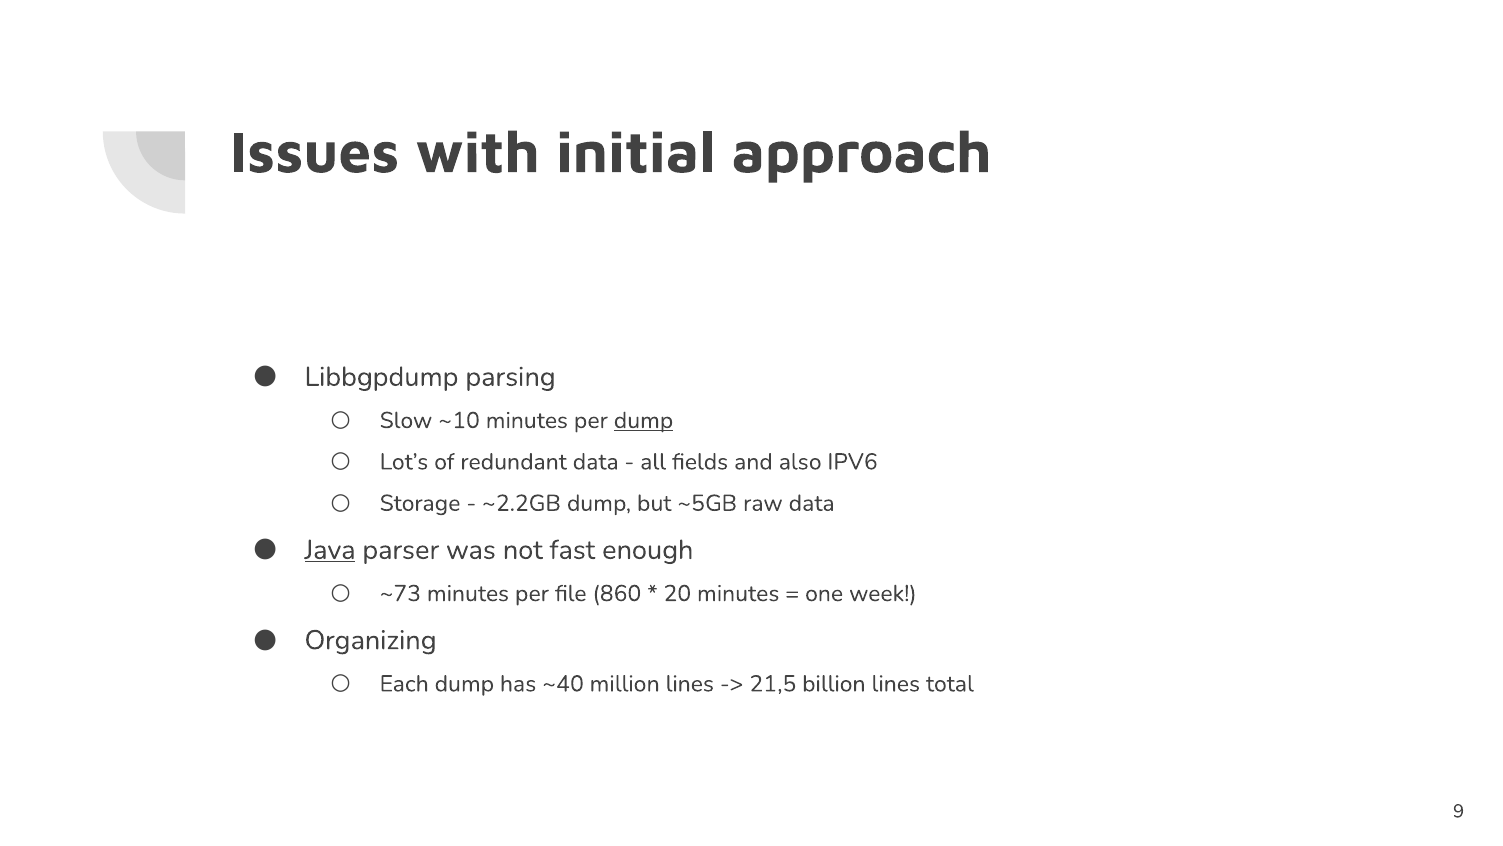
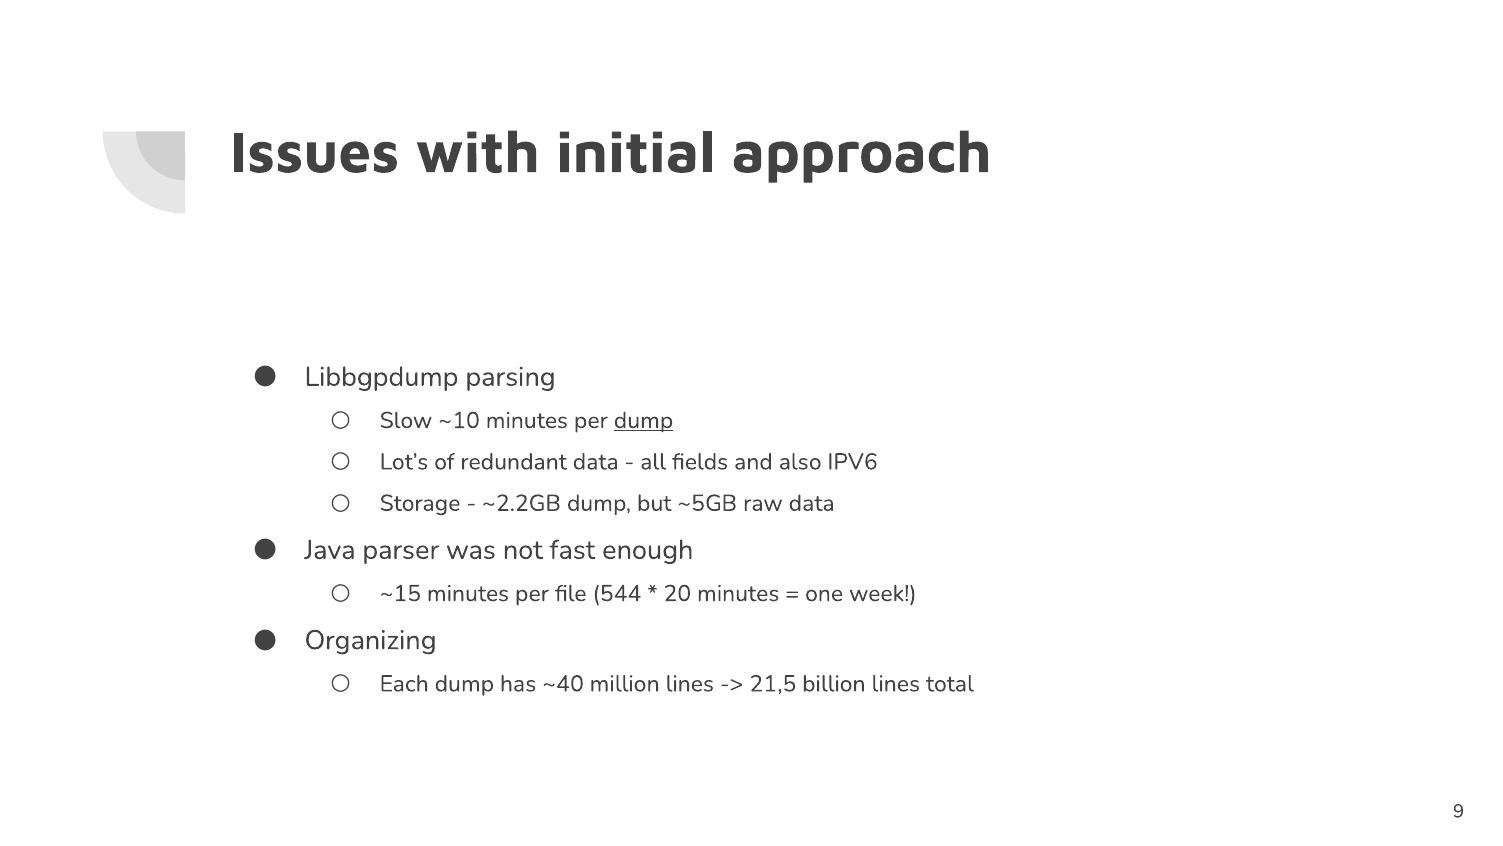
Java underline: present -> none
~73: ~73 -> ~15
860: 860 -> 544
